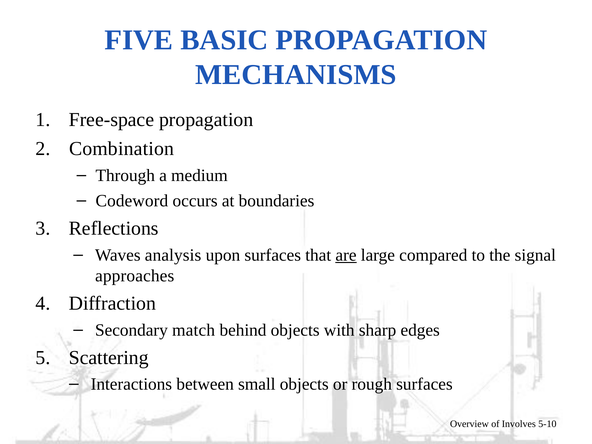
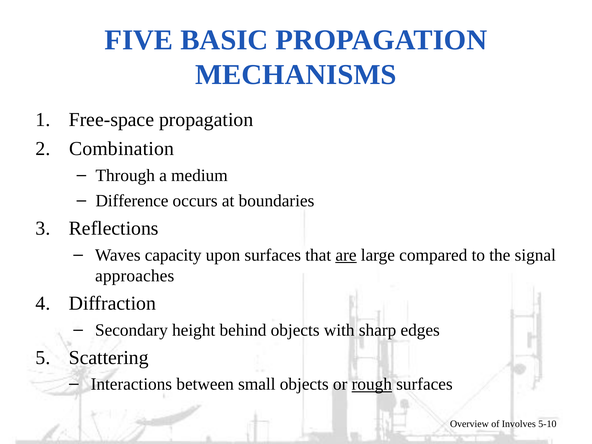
Codeword: Codeword -> Difference
analysis: analysis -> capacity
match: match -> height
rough underline: none -> present
